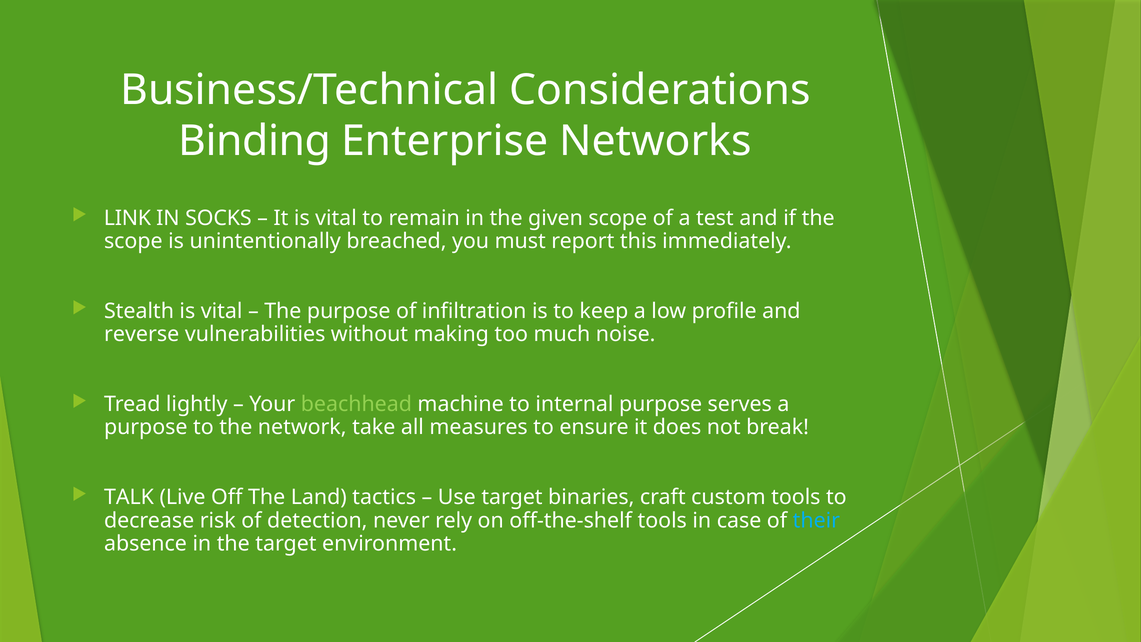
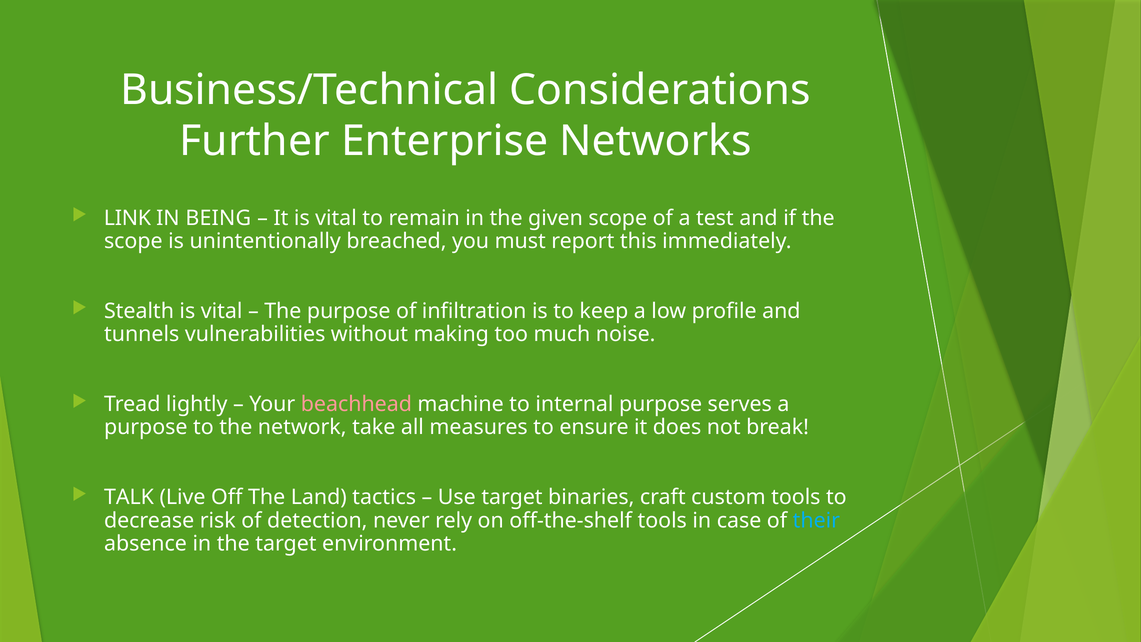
Binding: Binding -> Further
SOCKS: SOCKS -> BEING
reverse: reverse -> tunnels
beachhead colour: light green -> pink
